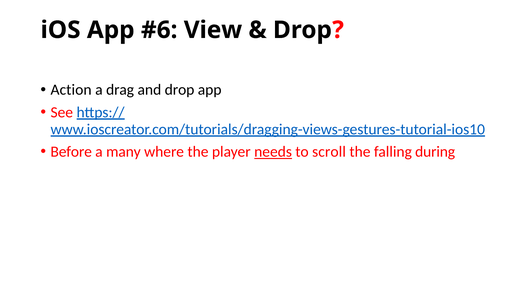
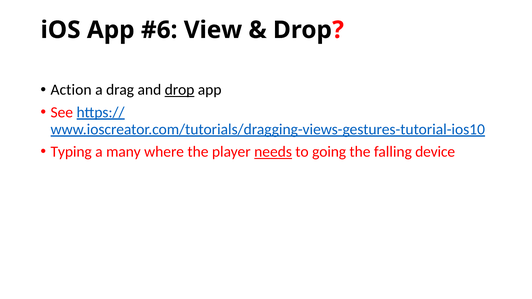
drop at (180, 90) underline: none -> present
Before: Before -> Typing
scroll: scroll -> going
during: during -> device
